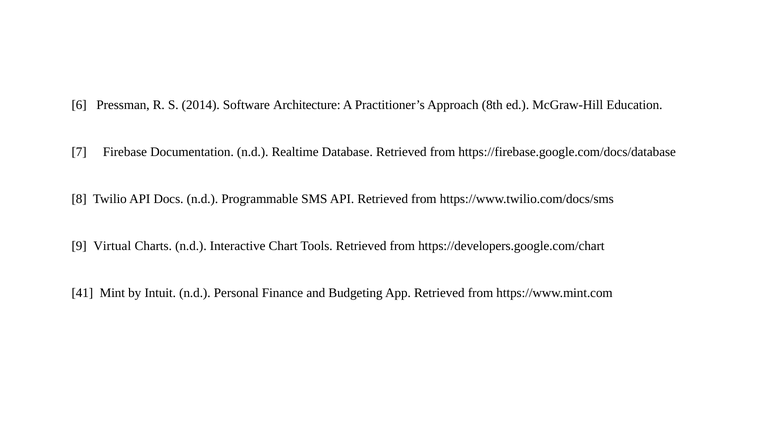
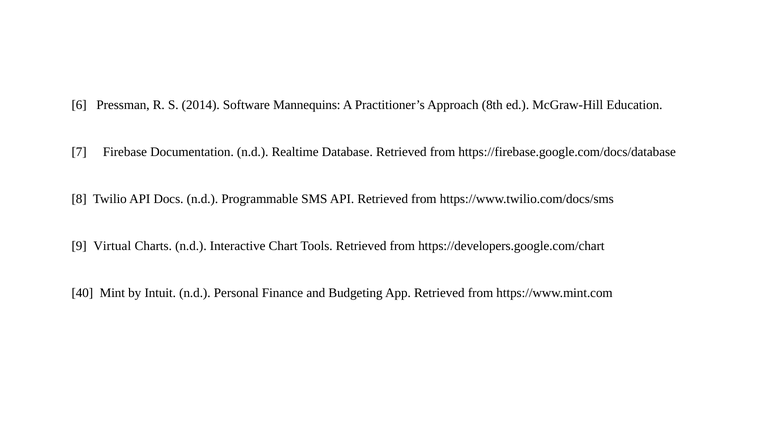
Architecture: Architecture -> Mannequins
41: 41 -> 40
